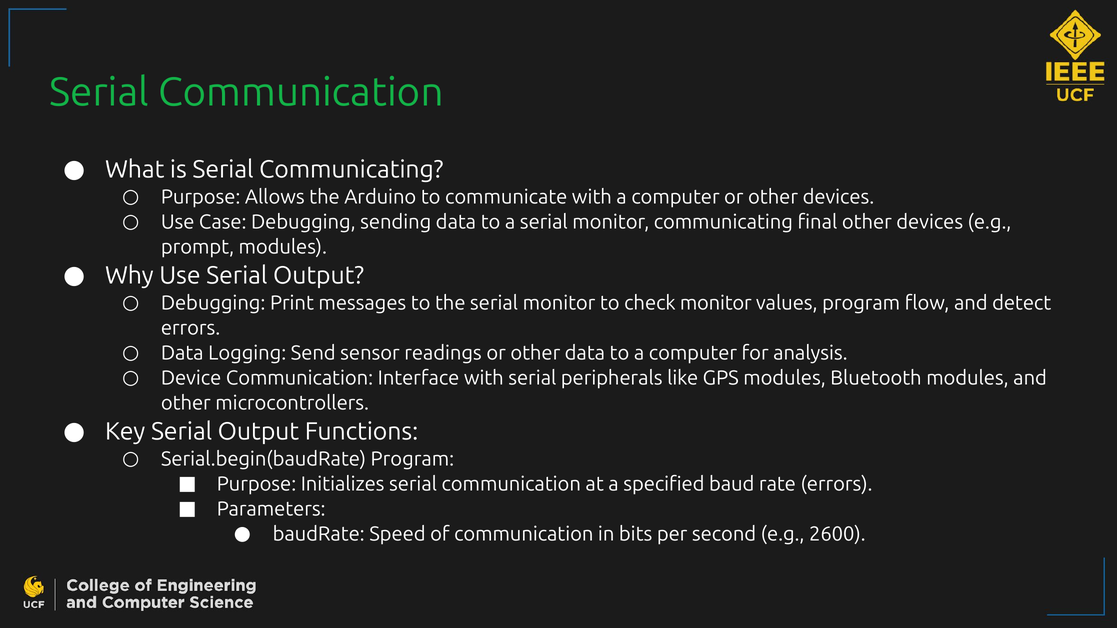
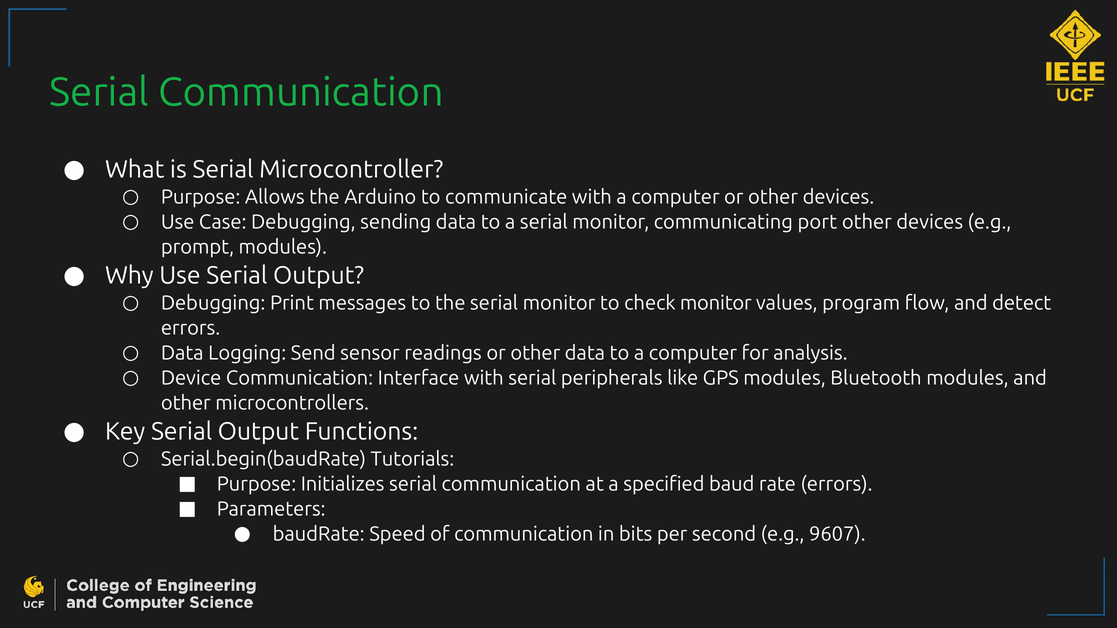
Serial Communicating: Communicating -> Microcontroller
final: final -> port
Serial.begin(baudRate Program: Program -> Tutorials
2600: 2600 -> 9607
